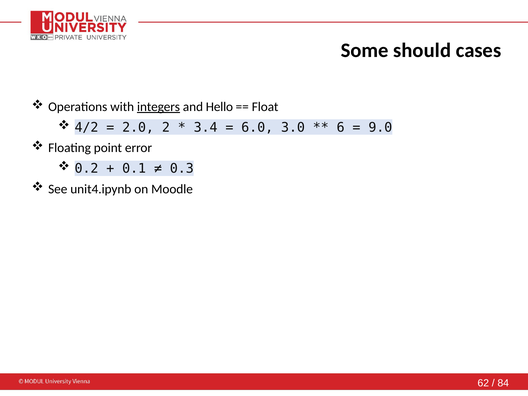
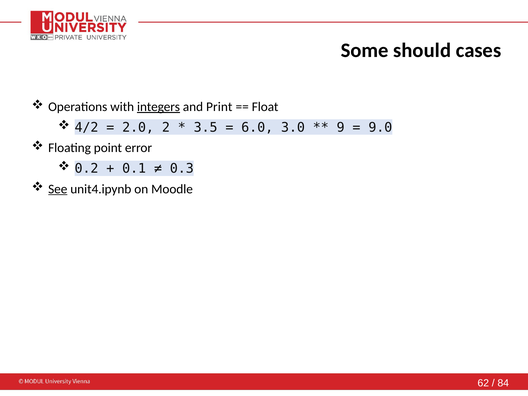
Hello: Hello -> Print
3.4: 3.4 -> 3.5
6: 6 -> 9
See underline: none -> present
